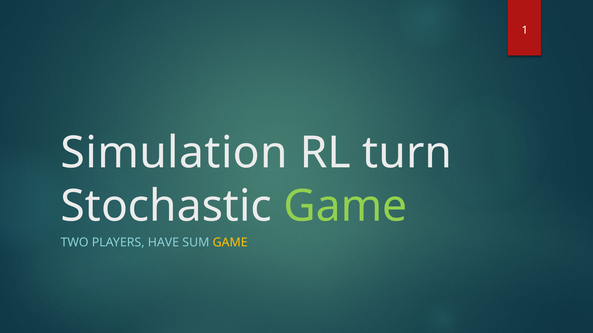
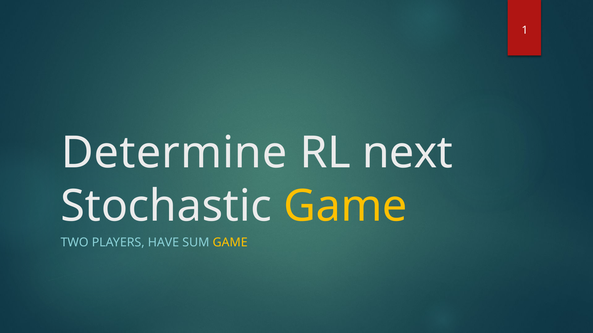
Simulation: Simulation -> Determine
turn: turn -> next
Game at (345, 207) colour: light green -> yellow
